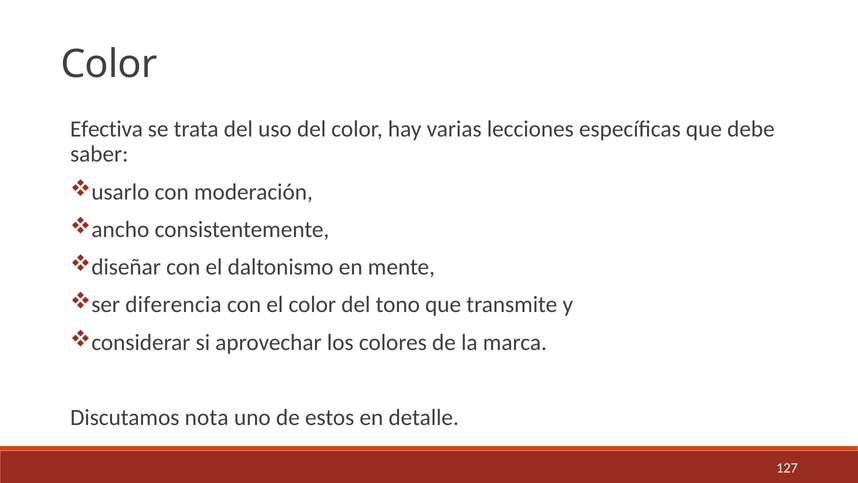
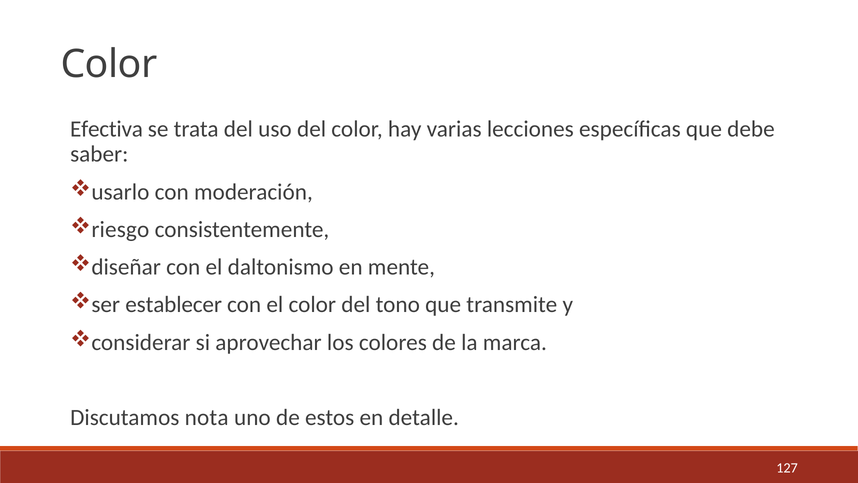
ancho: ancho -> riesgo
diferencia: diferencia -> establecer
